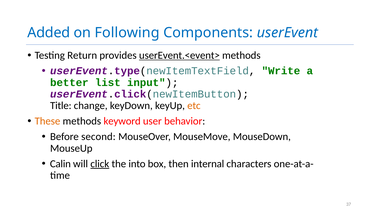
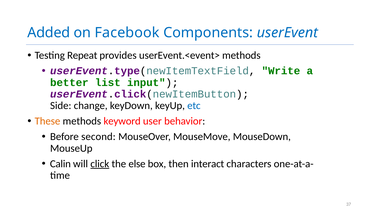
Following: Following -> Facebook
Return: Return -> Repeat
userEvent.<event> underline: present -> none
Title: Title -> Side
etc colour: orange -> blue
into: into -> else
internal: internal -> interact
